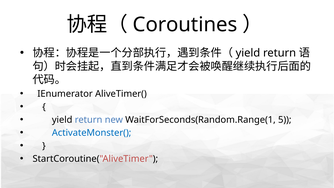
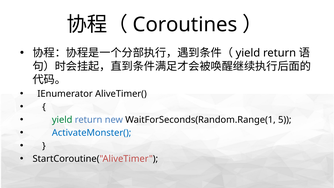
yield at (62, 120) colour: black -> green
